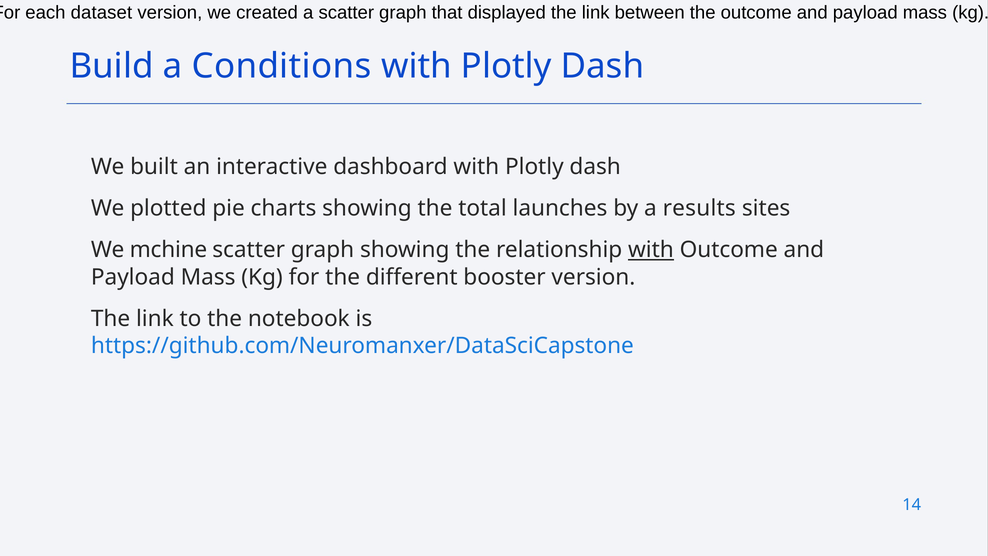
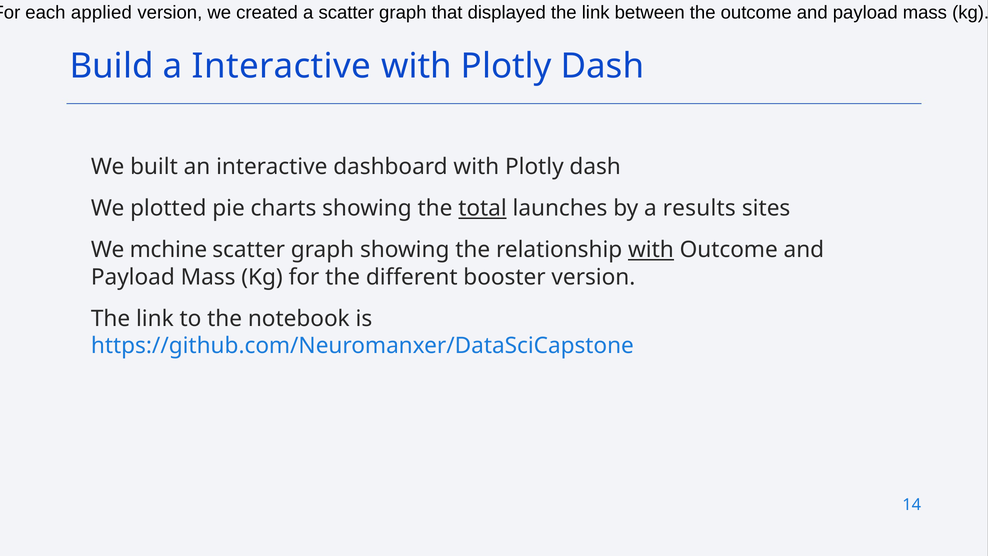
dataset: dataset -> applied
a Conditions: Conditions -> Interactive
total at (483, 208) underline: none -> present
